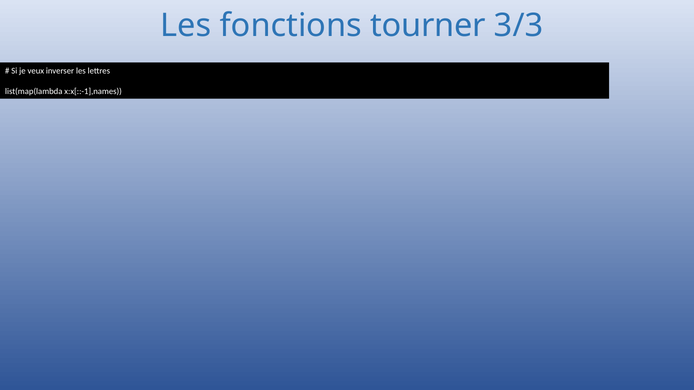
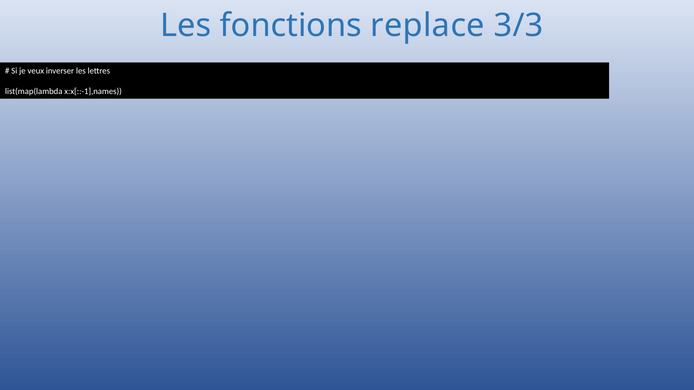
tourner: tourner -> replace
